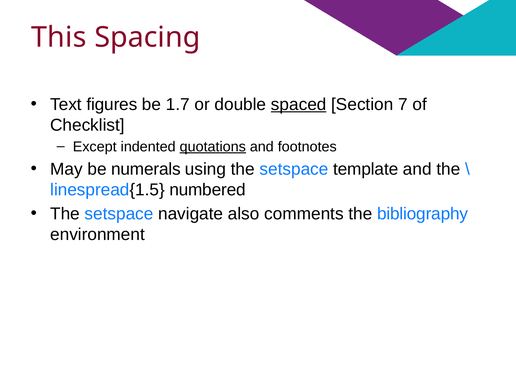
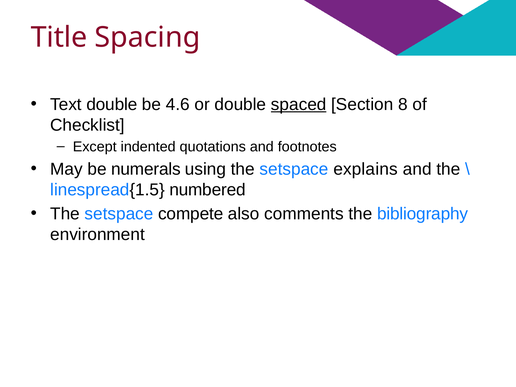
This: This -> Title
Text figures: figures -> double
1.7: 1.7 -> 4.6
7: 7 -> 8
quotations underline: present -> none
template: template -> explains
navigate: navigate -> compete
